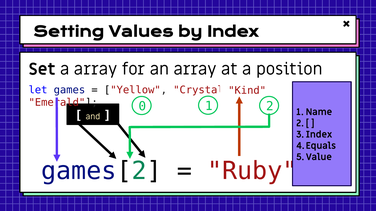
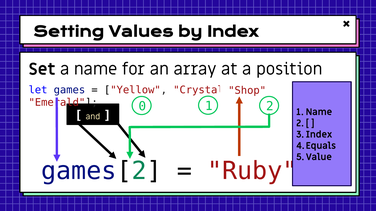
a array: array -> name
Kind: Kind -> Shop
